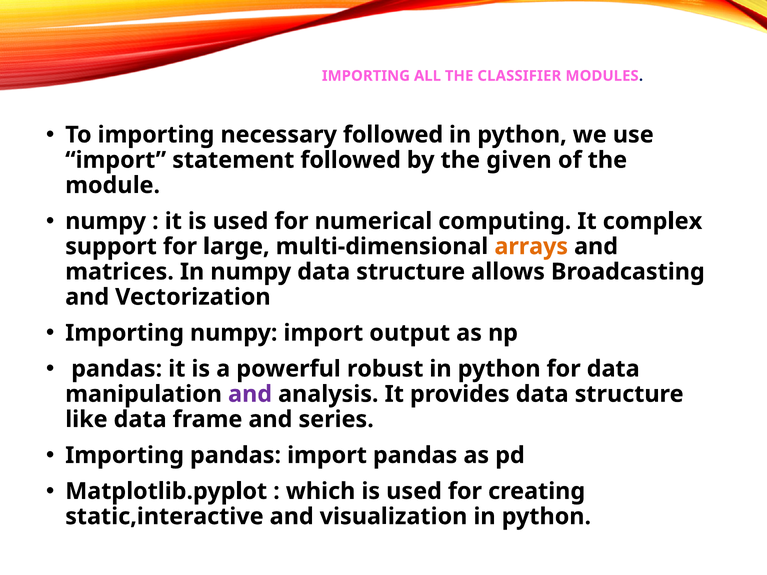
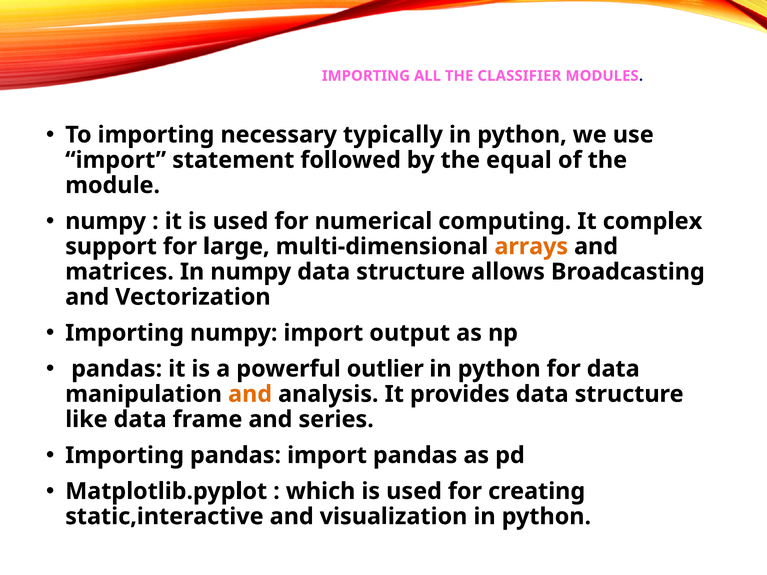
necessary followed: followed -> typically
given: given -> equal
robust: robust -> outlier
and at (250, 394) colour: purple -> orange
